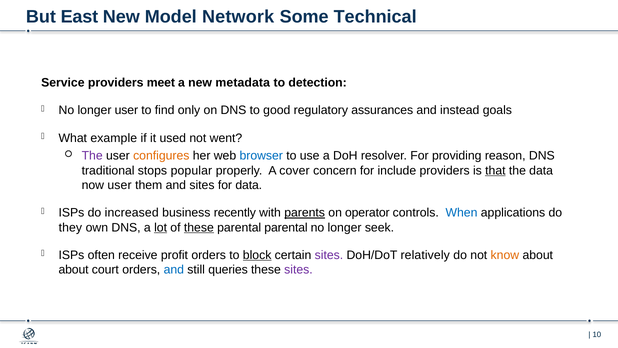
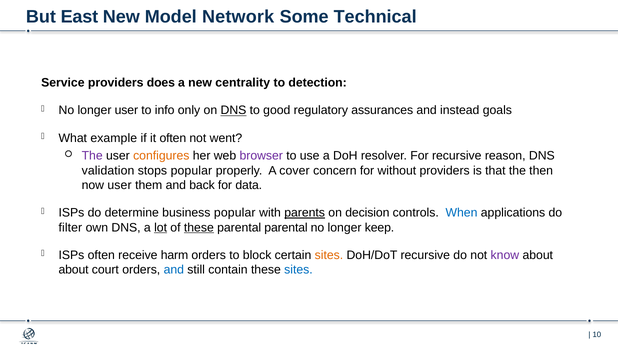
meet: meet -> does
metadata: metadata -> centrality
find: find -> info
DNS at (233, 110) underline: none -> present
it used: used -> often
browser colour: blue -> purple
For providing: providing -> recursive
traditional: traditional -> validation
include: include -> without
that underline: present -> none
the data: data -> then
and sites: sites -> back
increased: increased -> determine
business recently: recently -> popular
operator: operator -> decision
they: they -> filter
seek: seek -> keep
profit: profit -> harm
block underline: present -> none
sites at (329, 255) colour: purple -> orange
DoH/DoT relatively: relatively -> recursive
know colour: orange -> purple
queries: queries -> contain
sites at (298, 270) colour: purple -> blue
